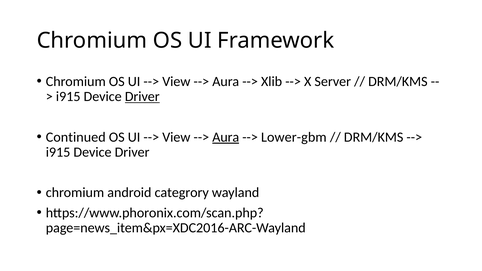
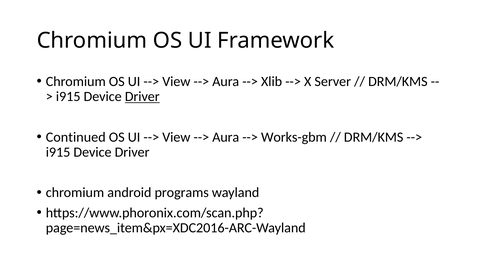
Aura at (226, 137) underline: present -> none
Lower-gbm: Lower-gbm -> Works-gbm
categrory: categrory -> programs
